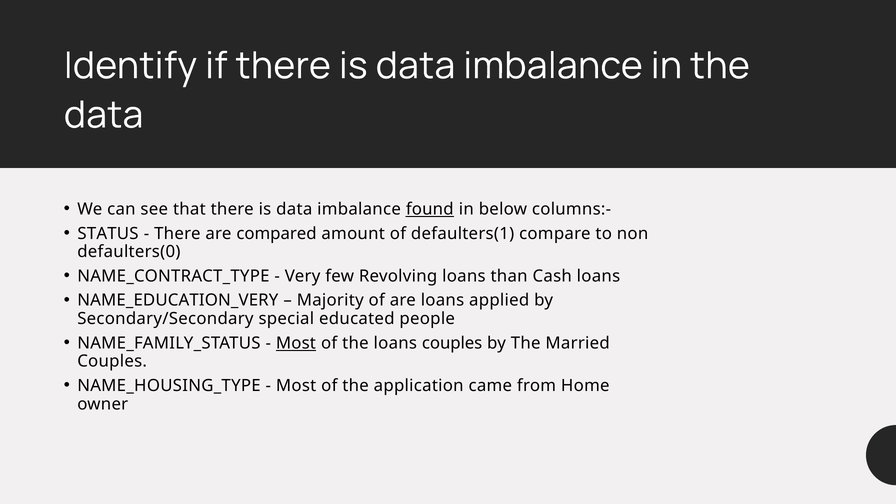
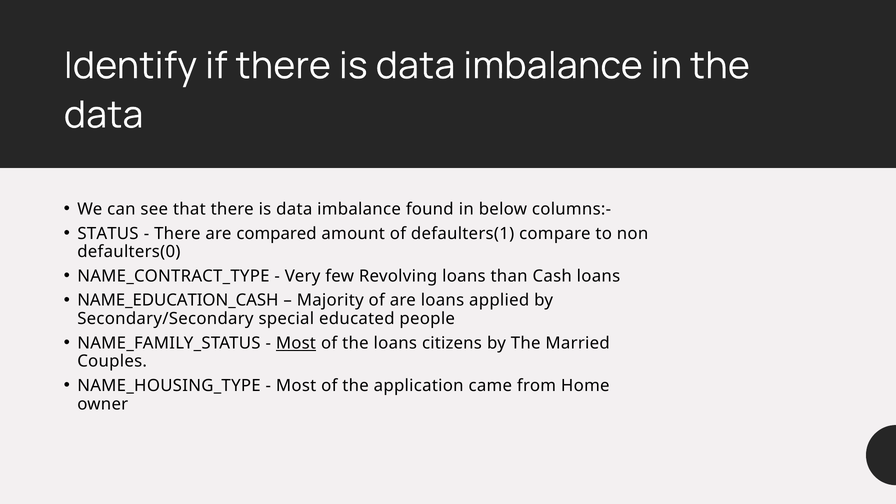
found underline: present -> none
NAME_EDUCATION_VERY: NAME_EDUCATION_VERY -> NAME_EDUCATION_CASH
loans couples: couples -> citizens
